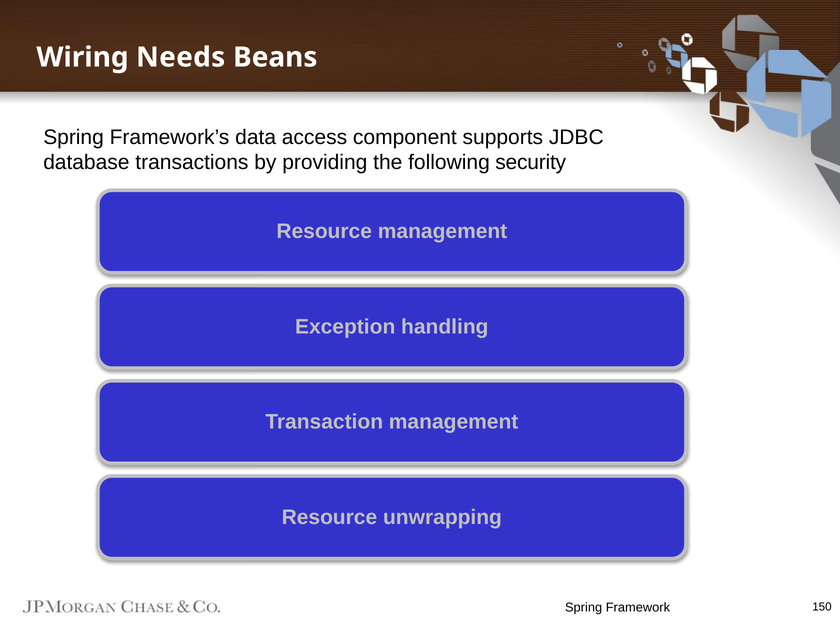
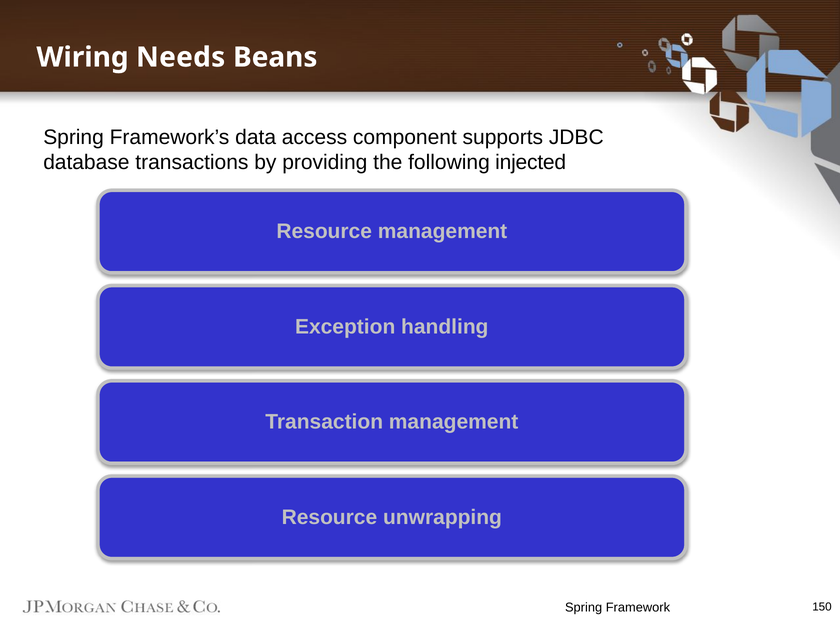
security: security -> injected
